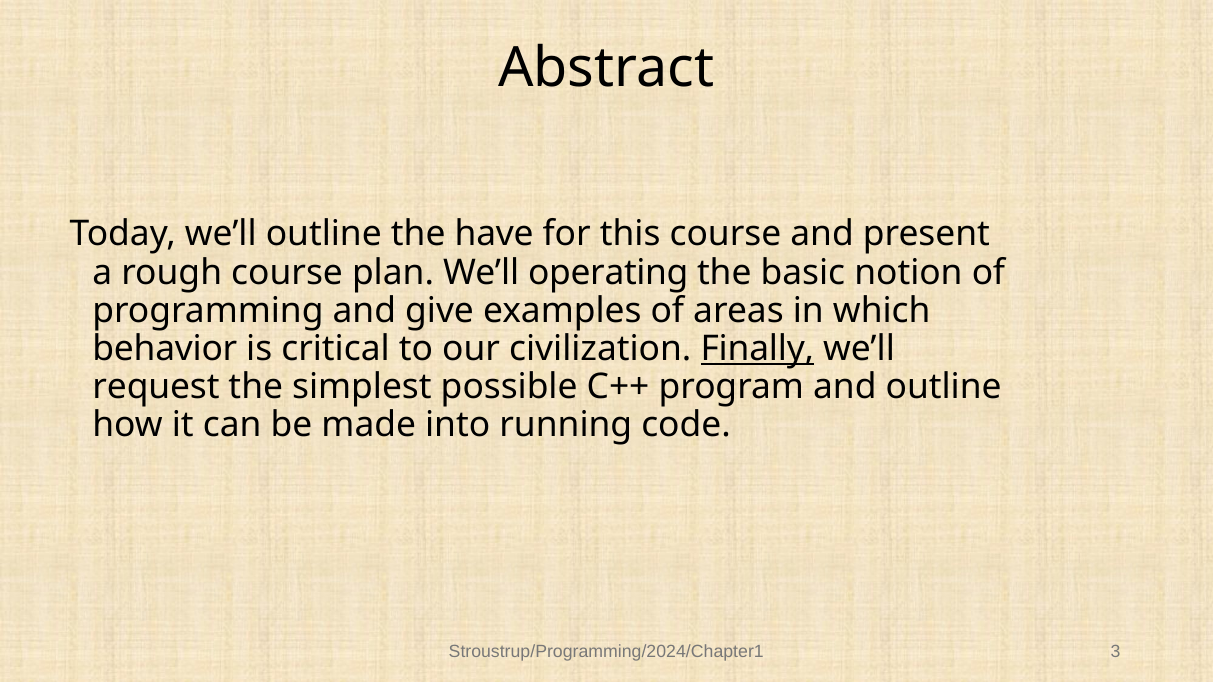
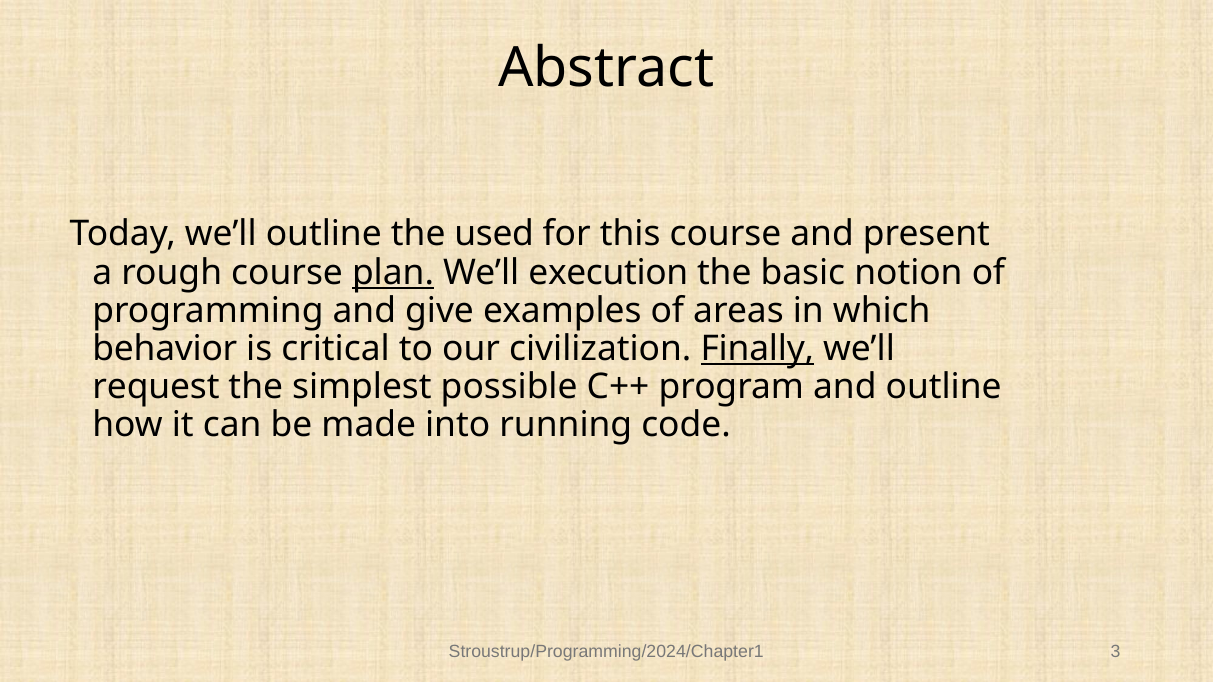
have: have -> used
plan underline: none -> present
operating: operating -> execution
